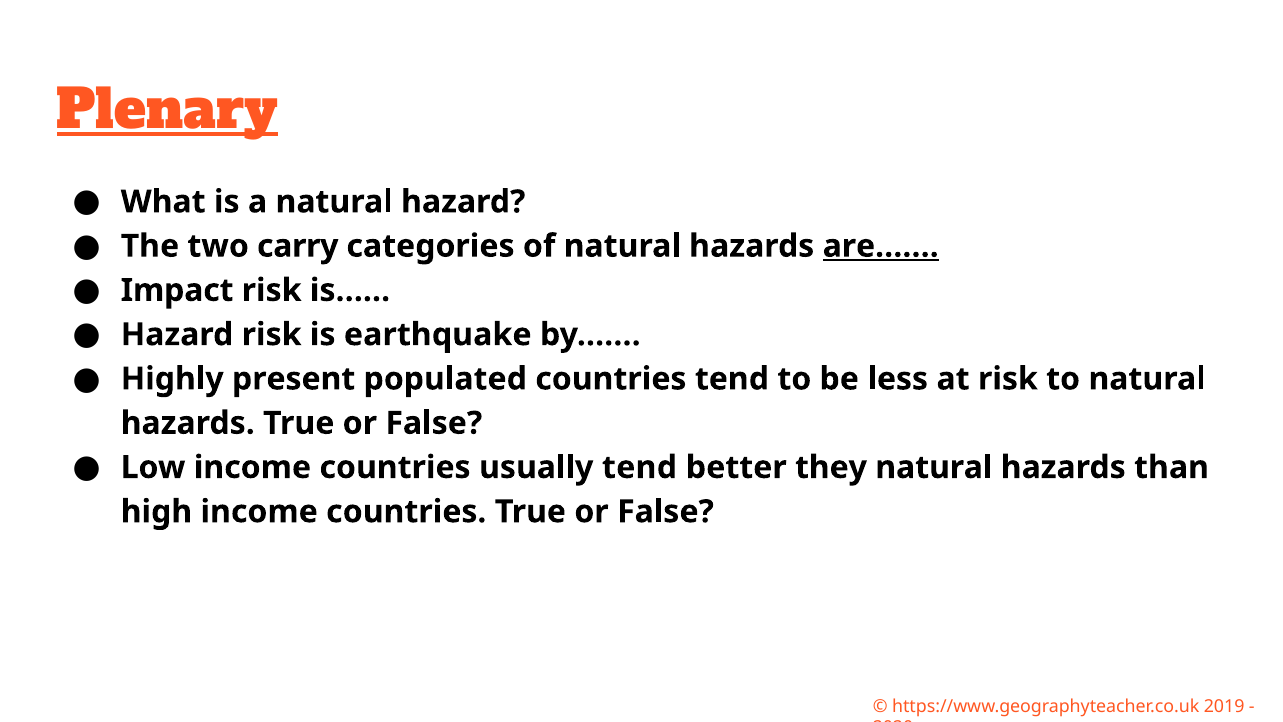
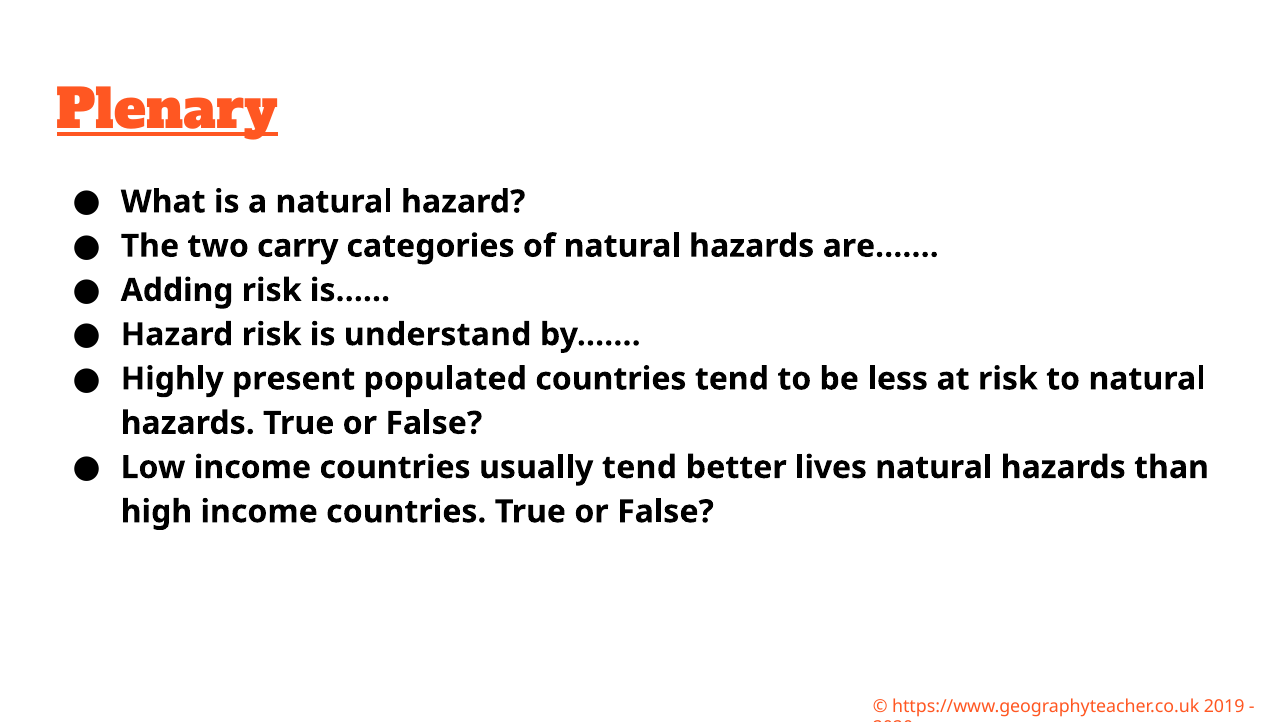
are…… underline: present -> none
Impact: Impact -> Adding
earthquake: earthquake -> understand
they: they -> lives
